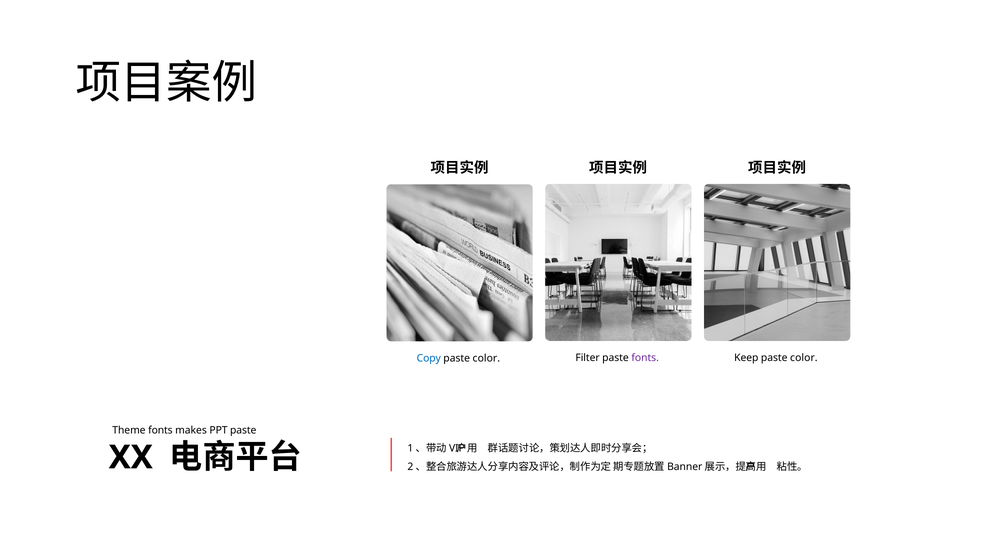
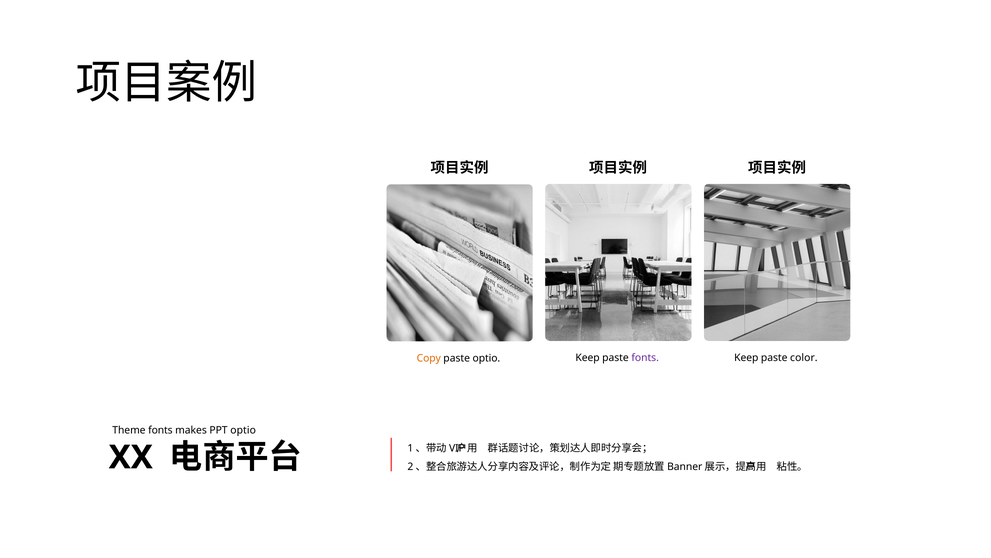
Filter at (588, 357): Filter -> Keep
Copy colour: blue -> orange
color at (486, 358): color -> optio
PPT paste: paste -> optio
